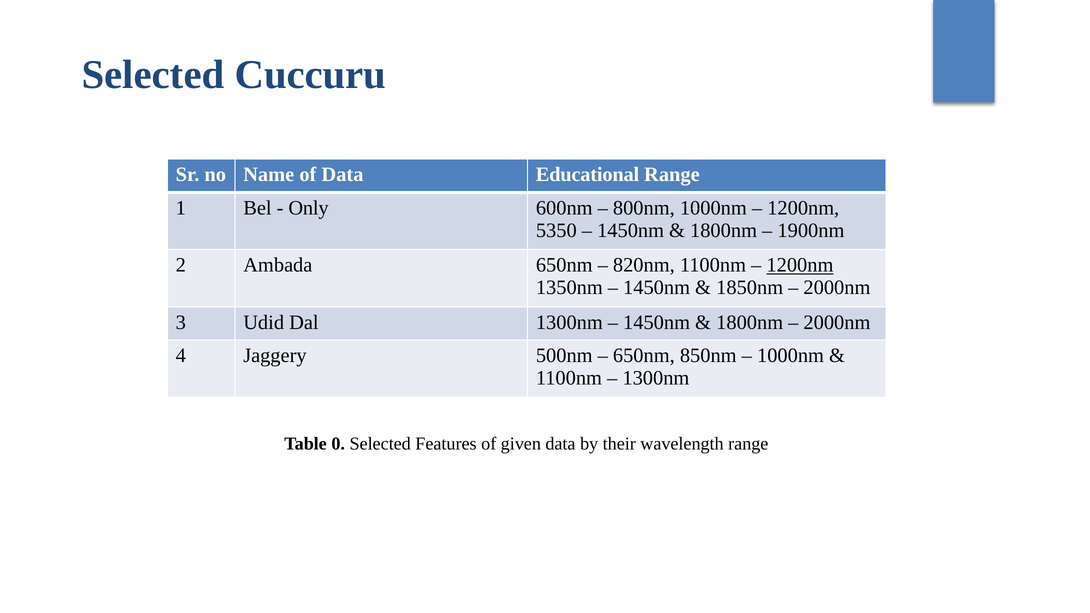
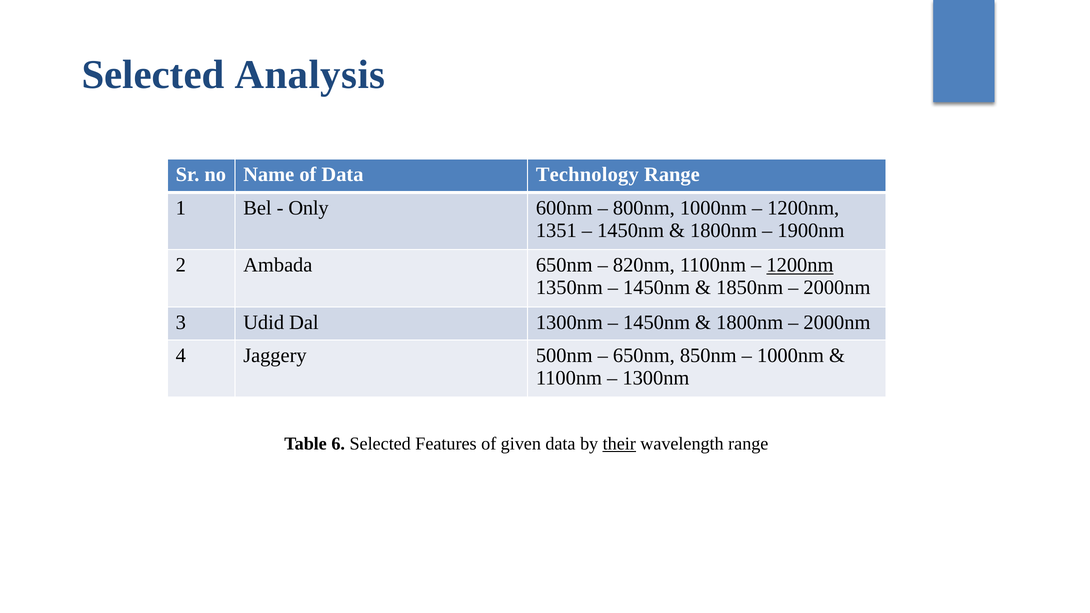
Cuccuru: Cuccuru -> Analysis
Educational: Educational -> Technology
5350: 5350 -> 1351
0: 0 -> 6
their underline: none -> present
